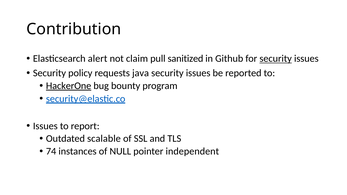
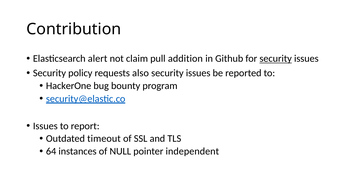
sanitized: sanitized -> addition
java: java -> also
HackerOne underline: present -> none
scalable: scalable -> timeout
74: 74 -> 64
